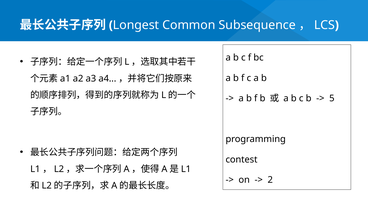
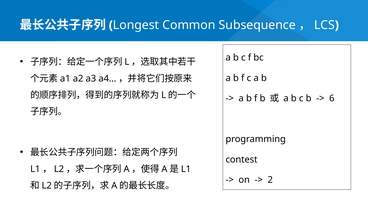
5: 5 -> 6
